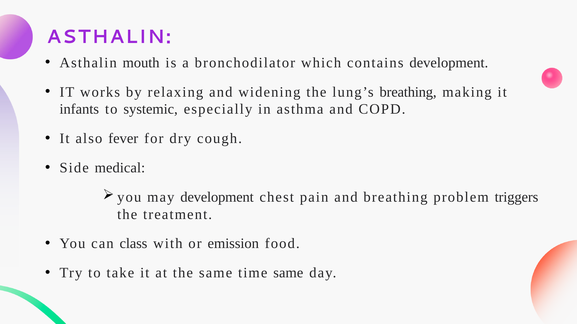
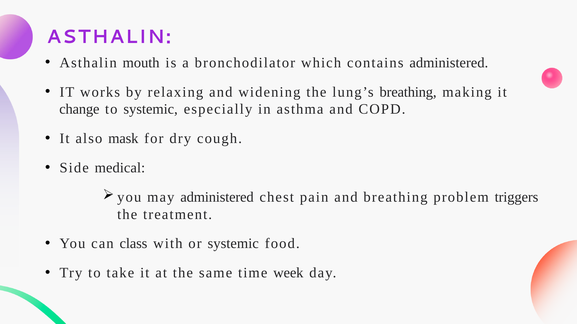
contains development: development -> administered
infants: infants -> change
fever: fever -> mask
may development: development -> administered
or emission: emission -> systemic
time same: same -> week
